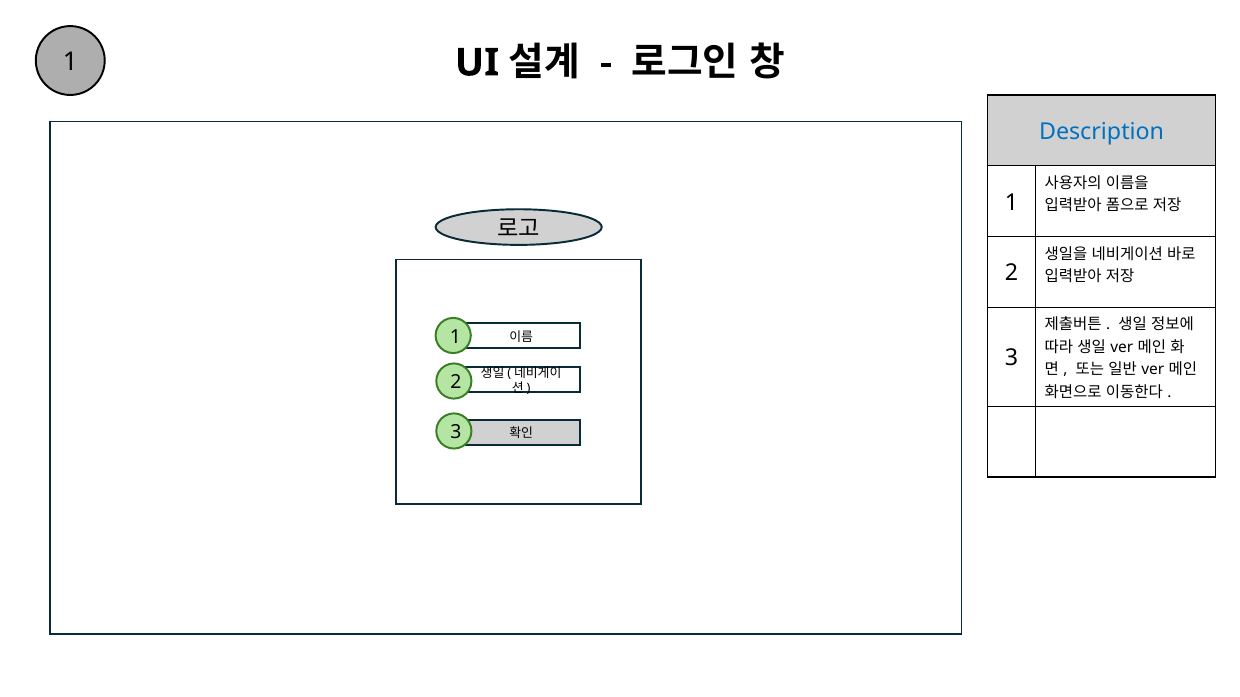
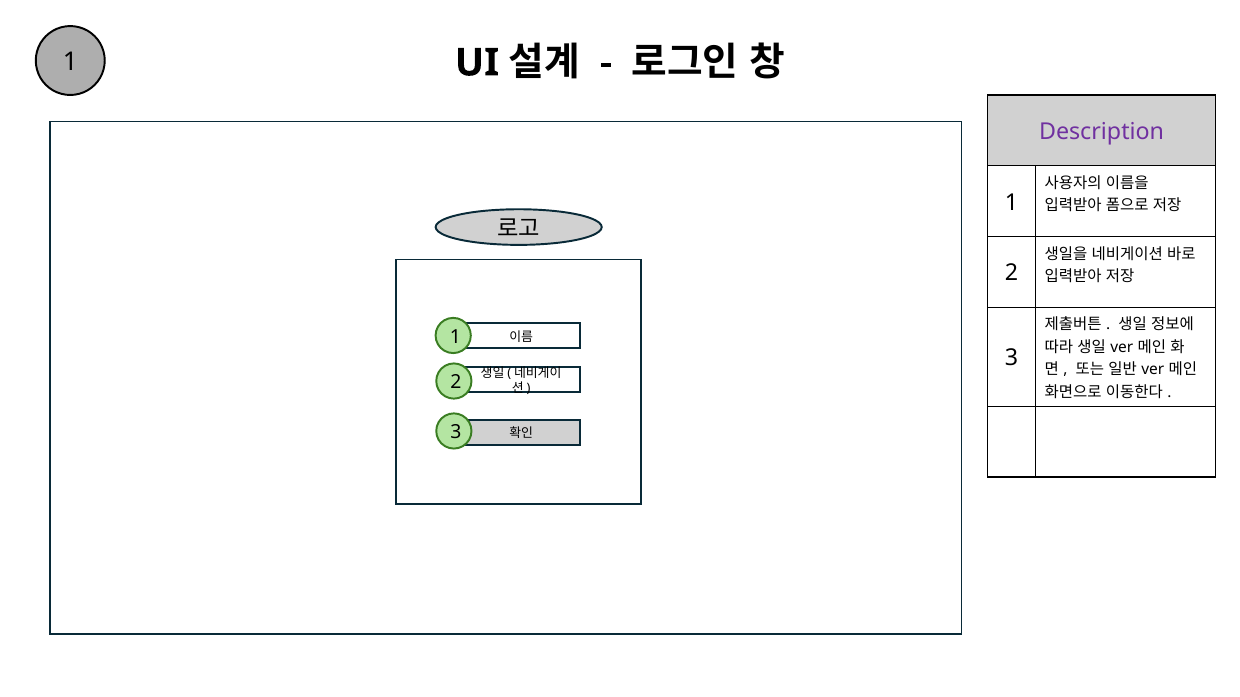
Description colour: blue -> purple
